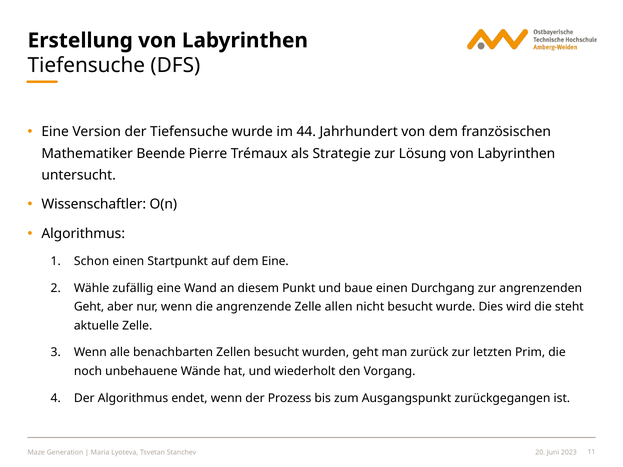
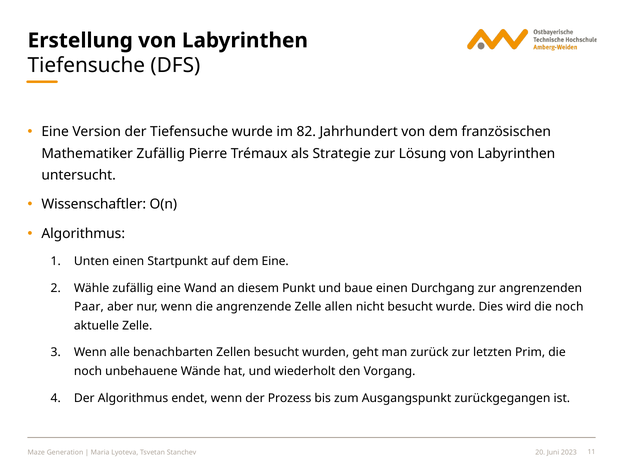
44: 44 -> 82
Mathematiker Beende: Beende -> Zufällig
Schon: Schon -> Unten
Geht at (89, 307): Geht -> Paar
wird die steht: steht -> noch
